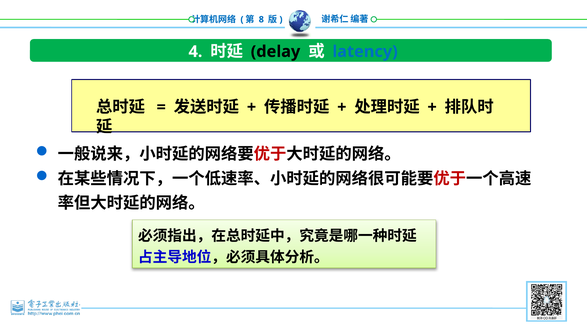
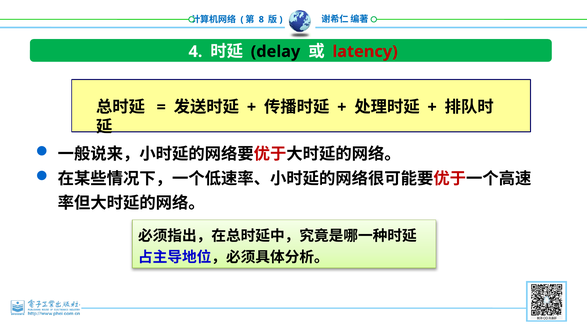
latency colour: blue -> red
